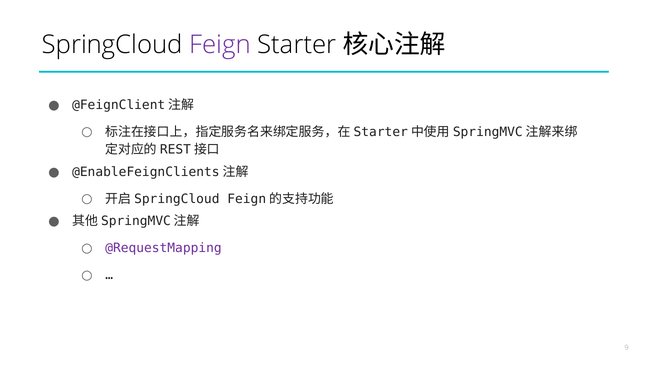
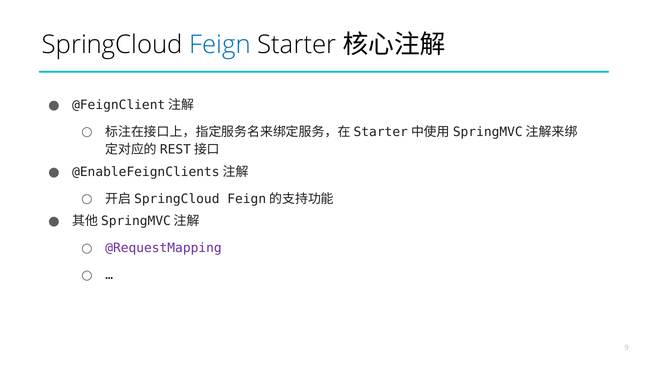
Feign colour: purple -> blue
